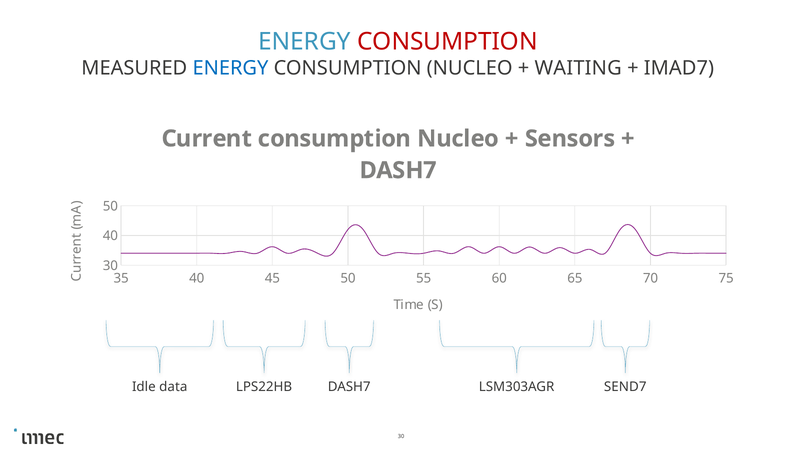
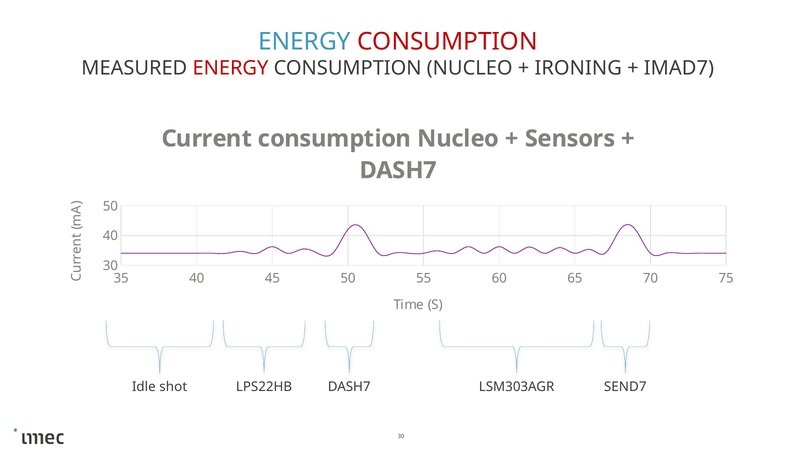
ENERGY at (230, 68) colour: blue -> red
WAITING: WAITING -> IRONING
data: data -> shot
